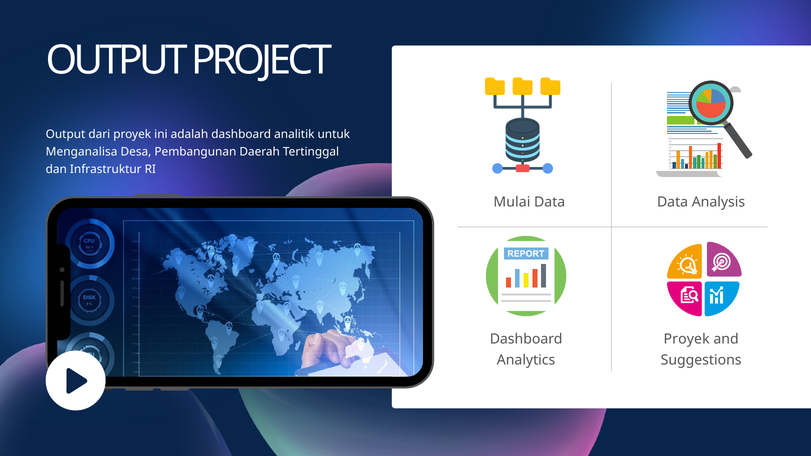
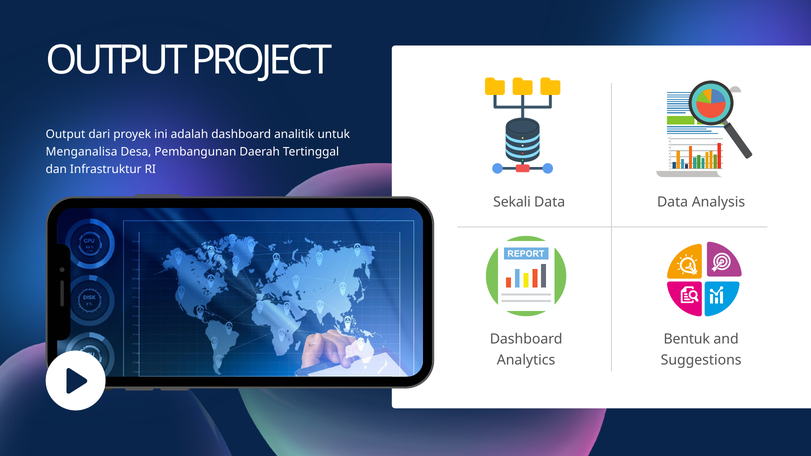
Mulai: Mulai -> Sekali
Proyek at (687, 339): Proyek -> Bentuk
